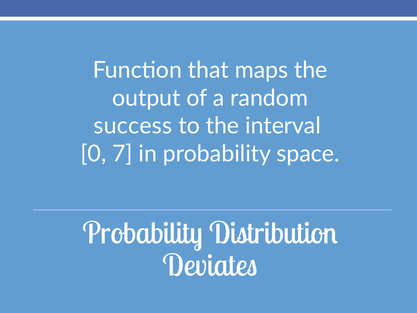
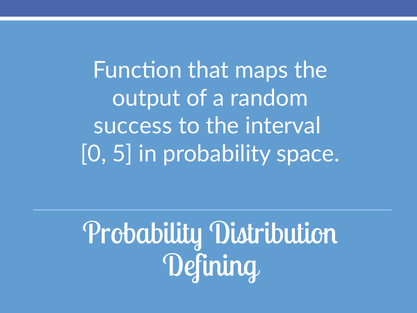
7: 7 -> 5
Deviates: Deviates -> Defining
